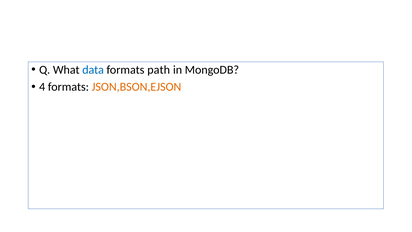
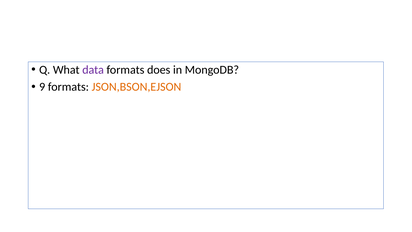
data colour: blue -> purple
path: path -> does
4: 4 -> 9
